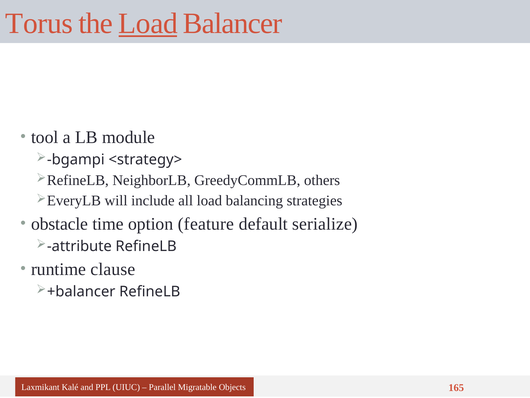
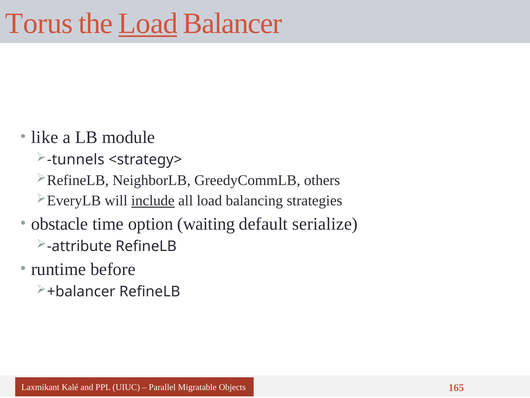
tool: tool -> like
bgampi: bgampi -> tunnels
include underline: none -> present
feature: feature -> waiting
clause: clause -> before
